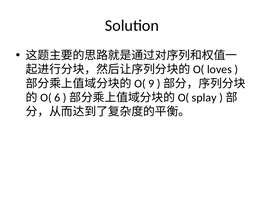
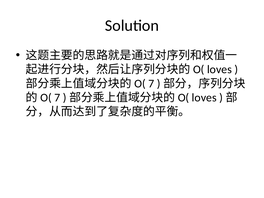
9 at (151, 84): 9 -> 7
6 at (57, 98): 6 -> 7
splay at (204, 98): splay -> loves
